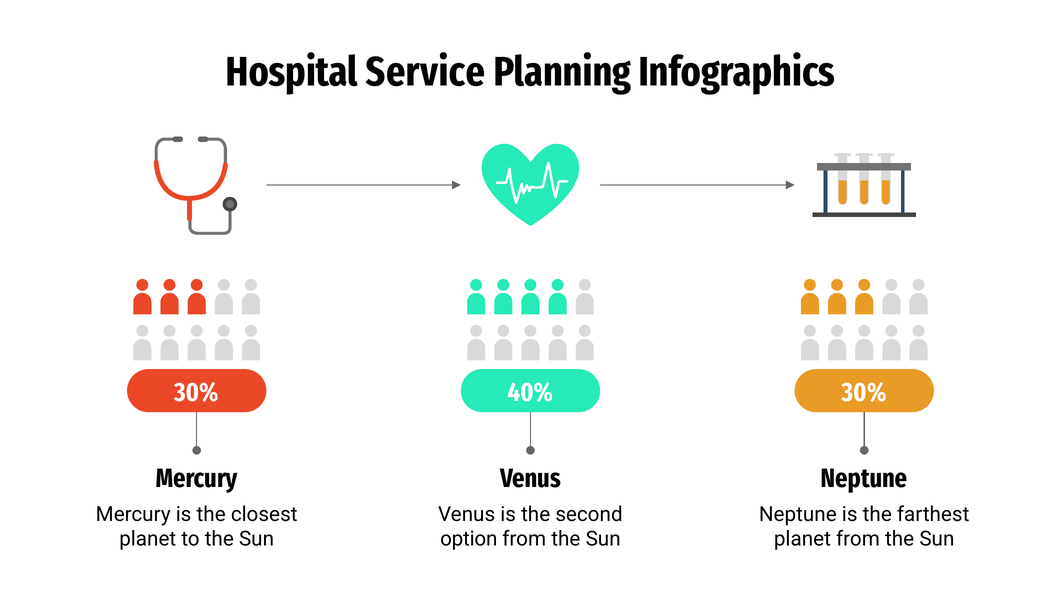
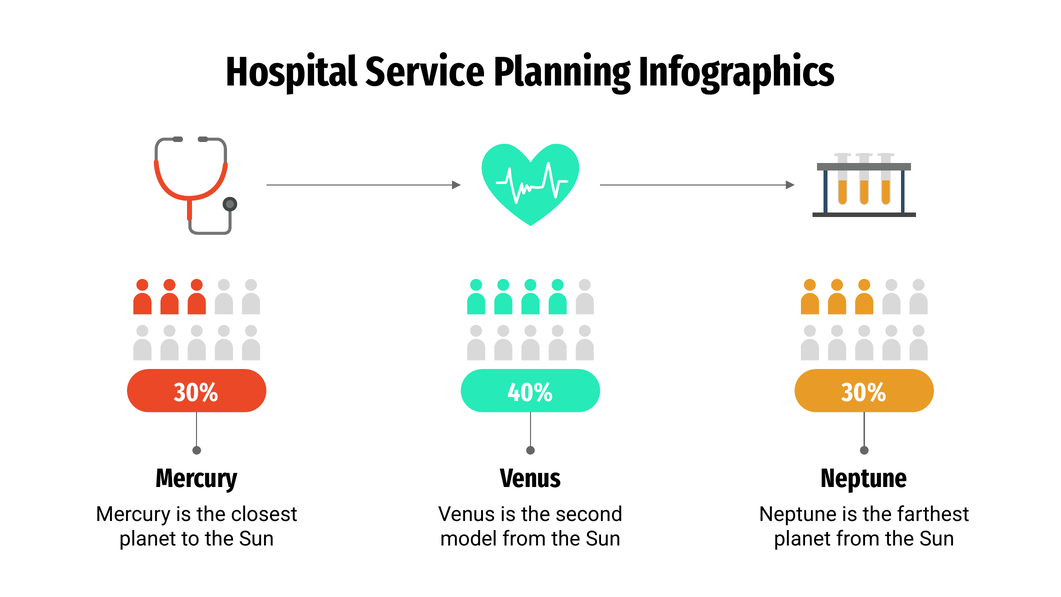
option: option -> model
